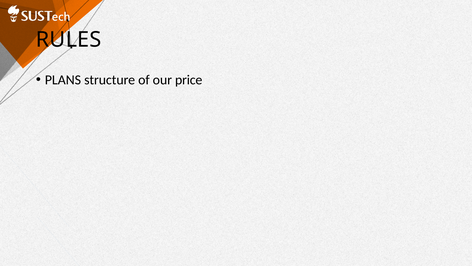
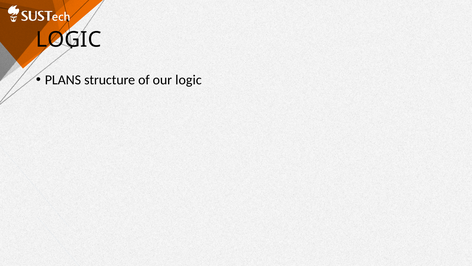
RULES at (69, 40): RULES -> LOGIC
our price: price -> logic
